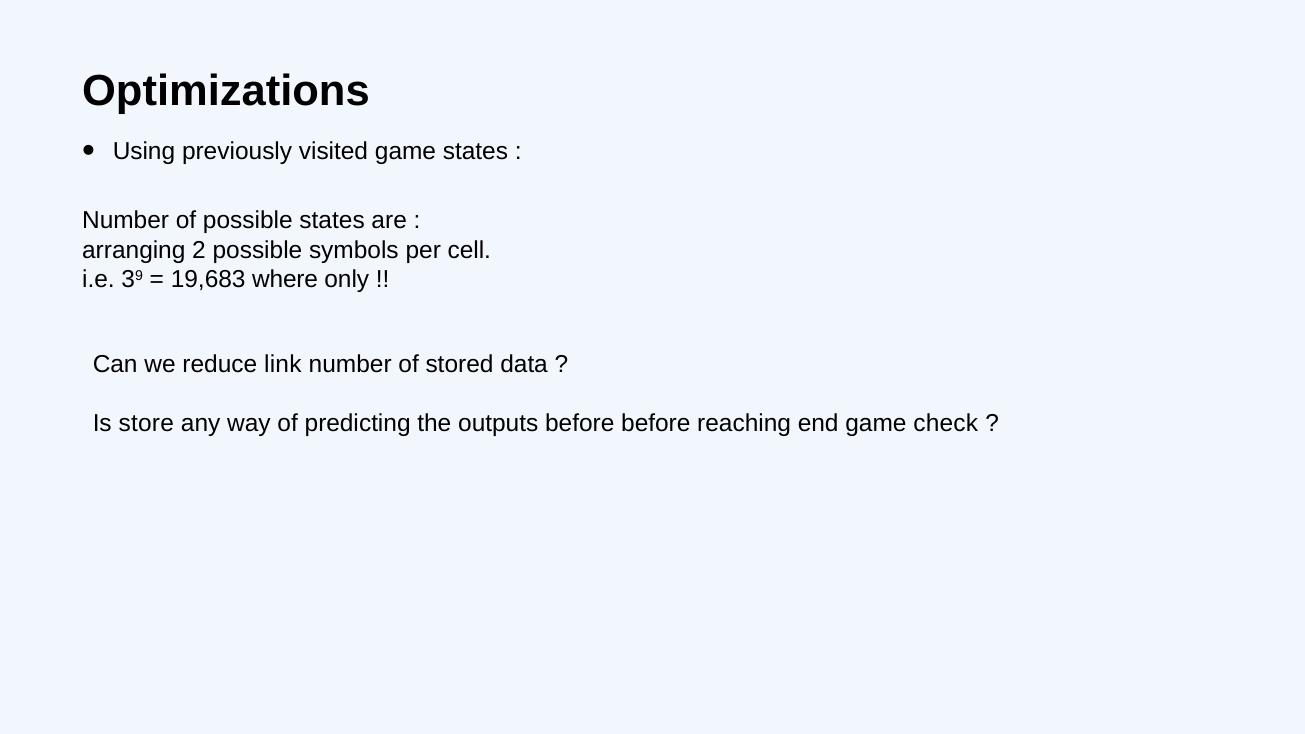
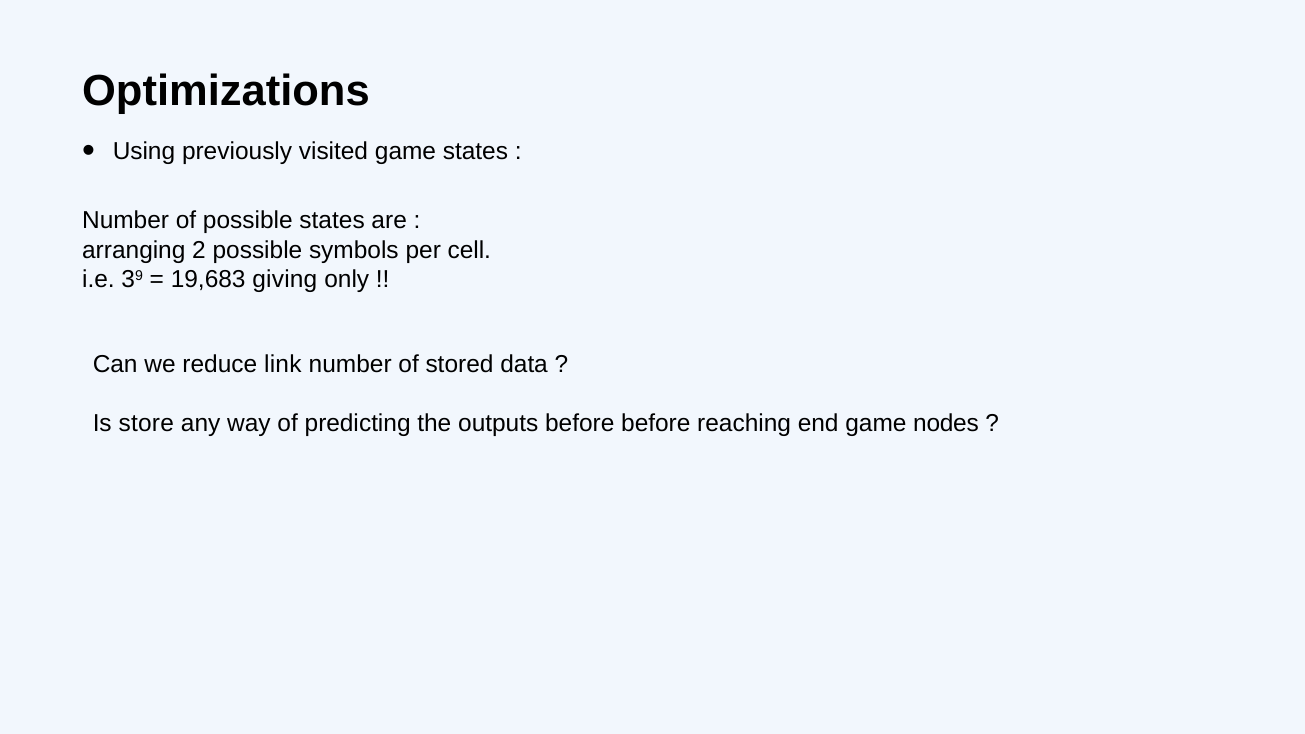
where: where -> giving
check: check -> nodes
